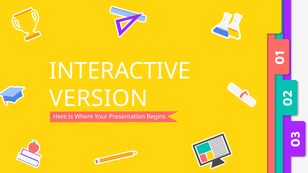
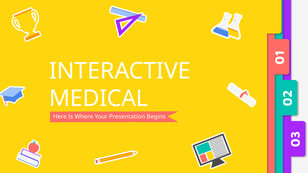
VERSION: VERSION -> MEDICAL
